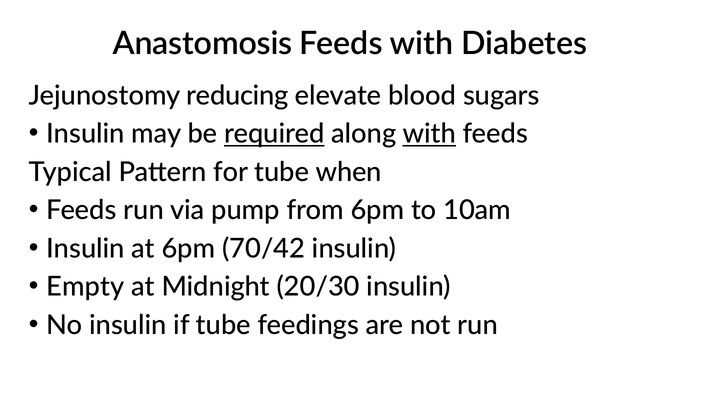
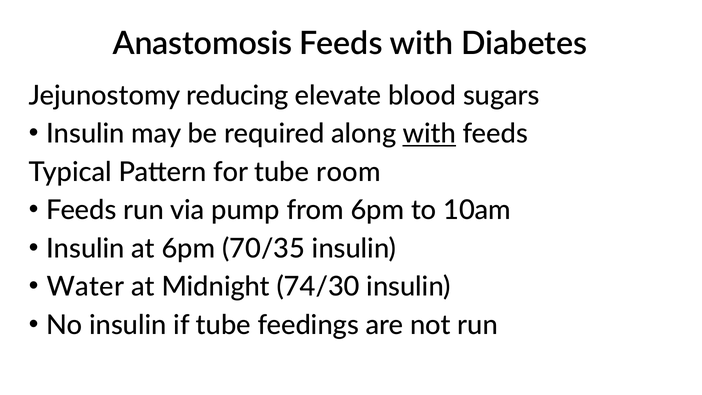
required underline: present -> none
when: when -> room
70/42: 70/42 -> 70/35
Empty: Empty -> Water
20/30: 20/30 -> 74/30
